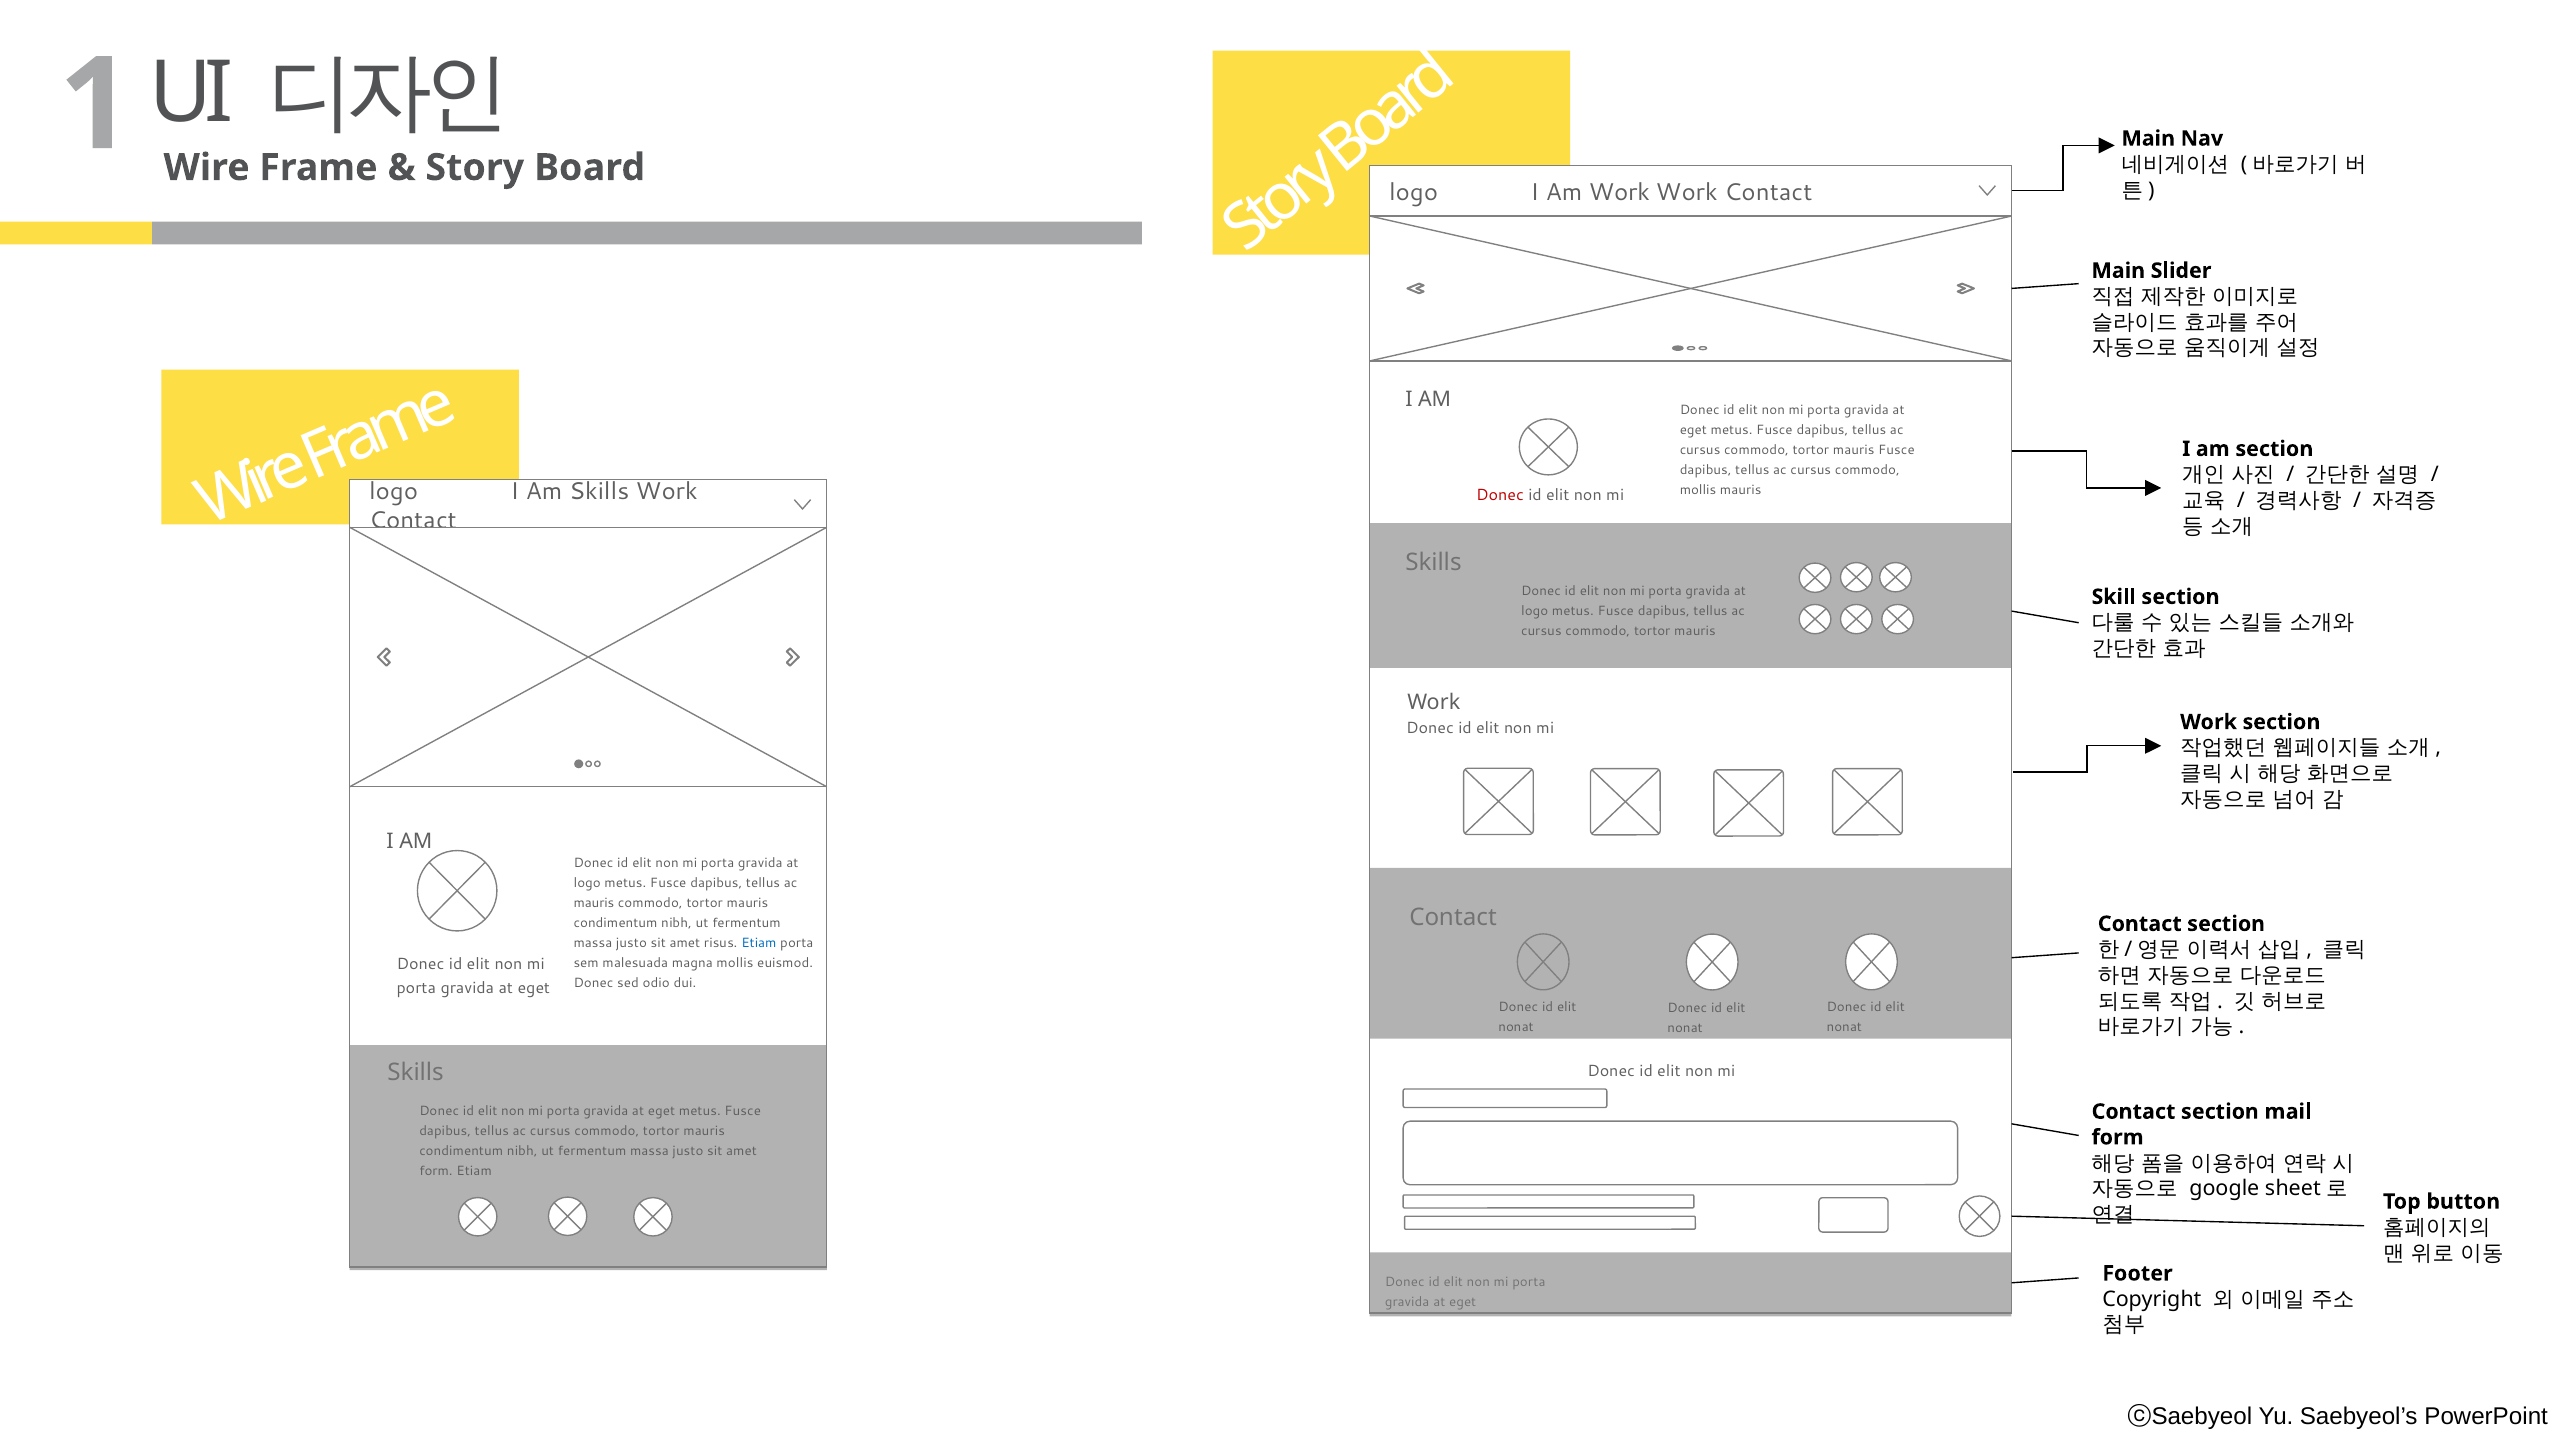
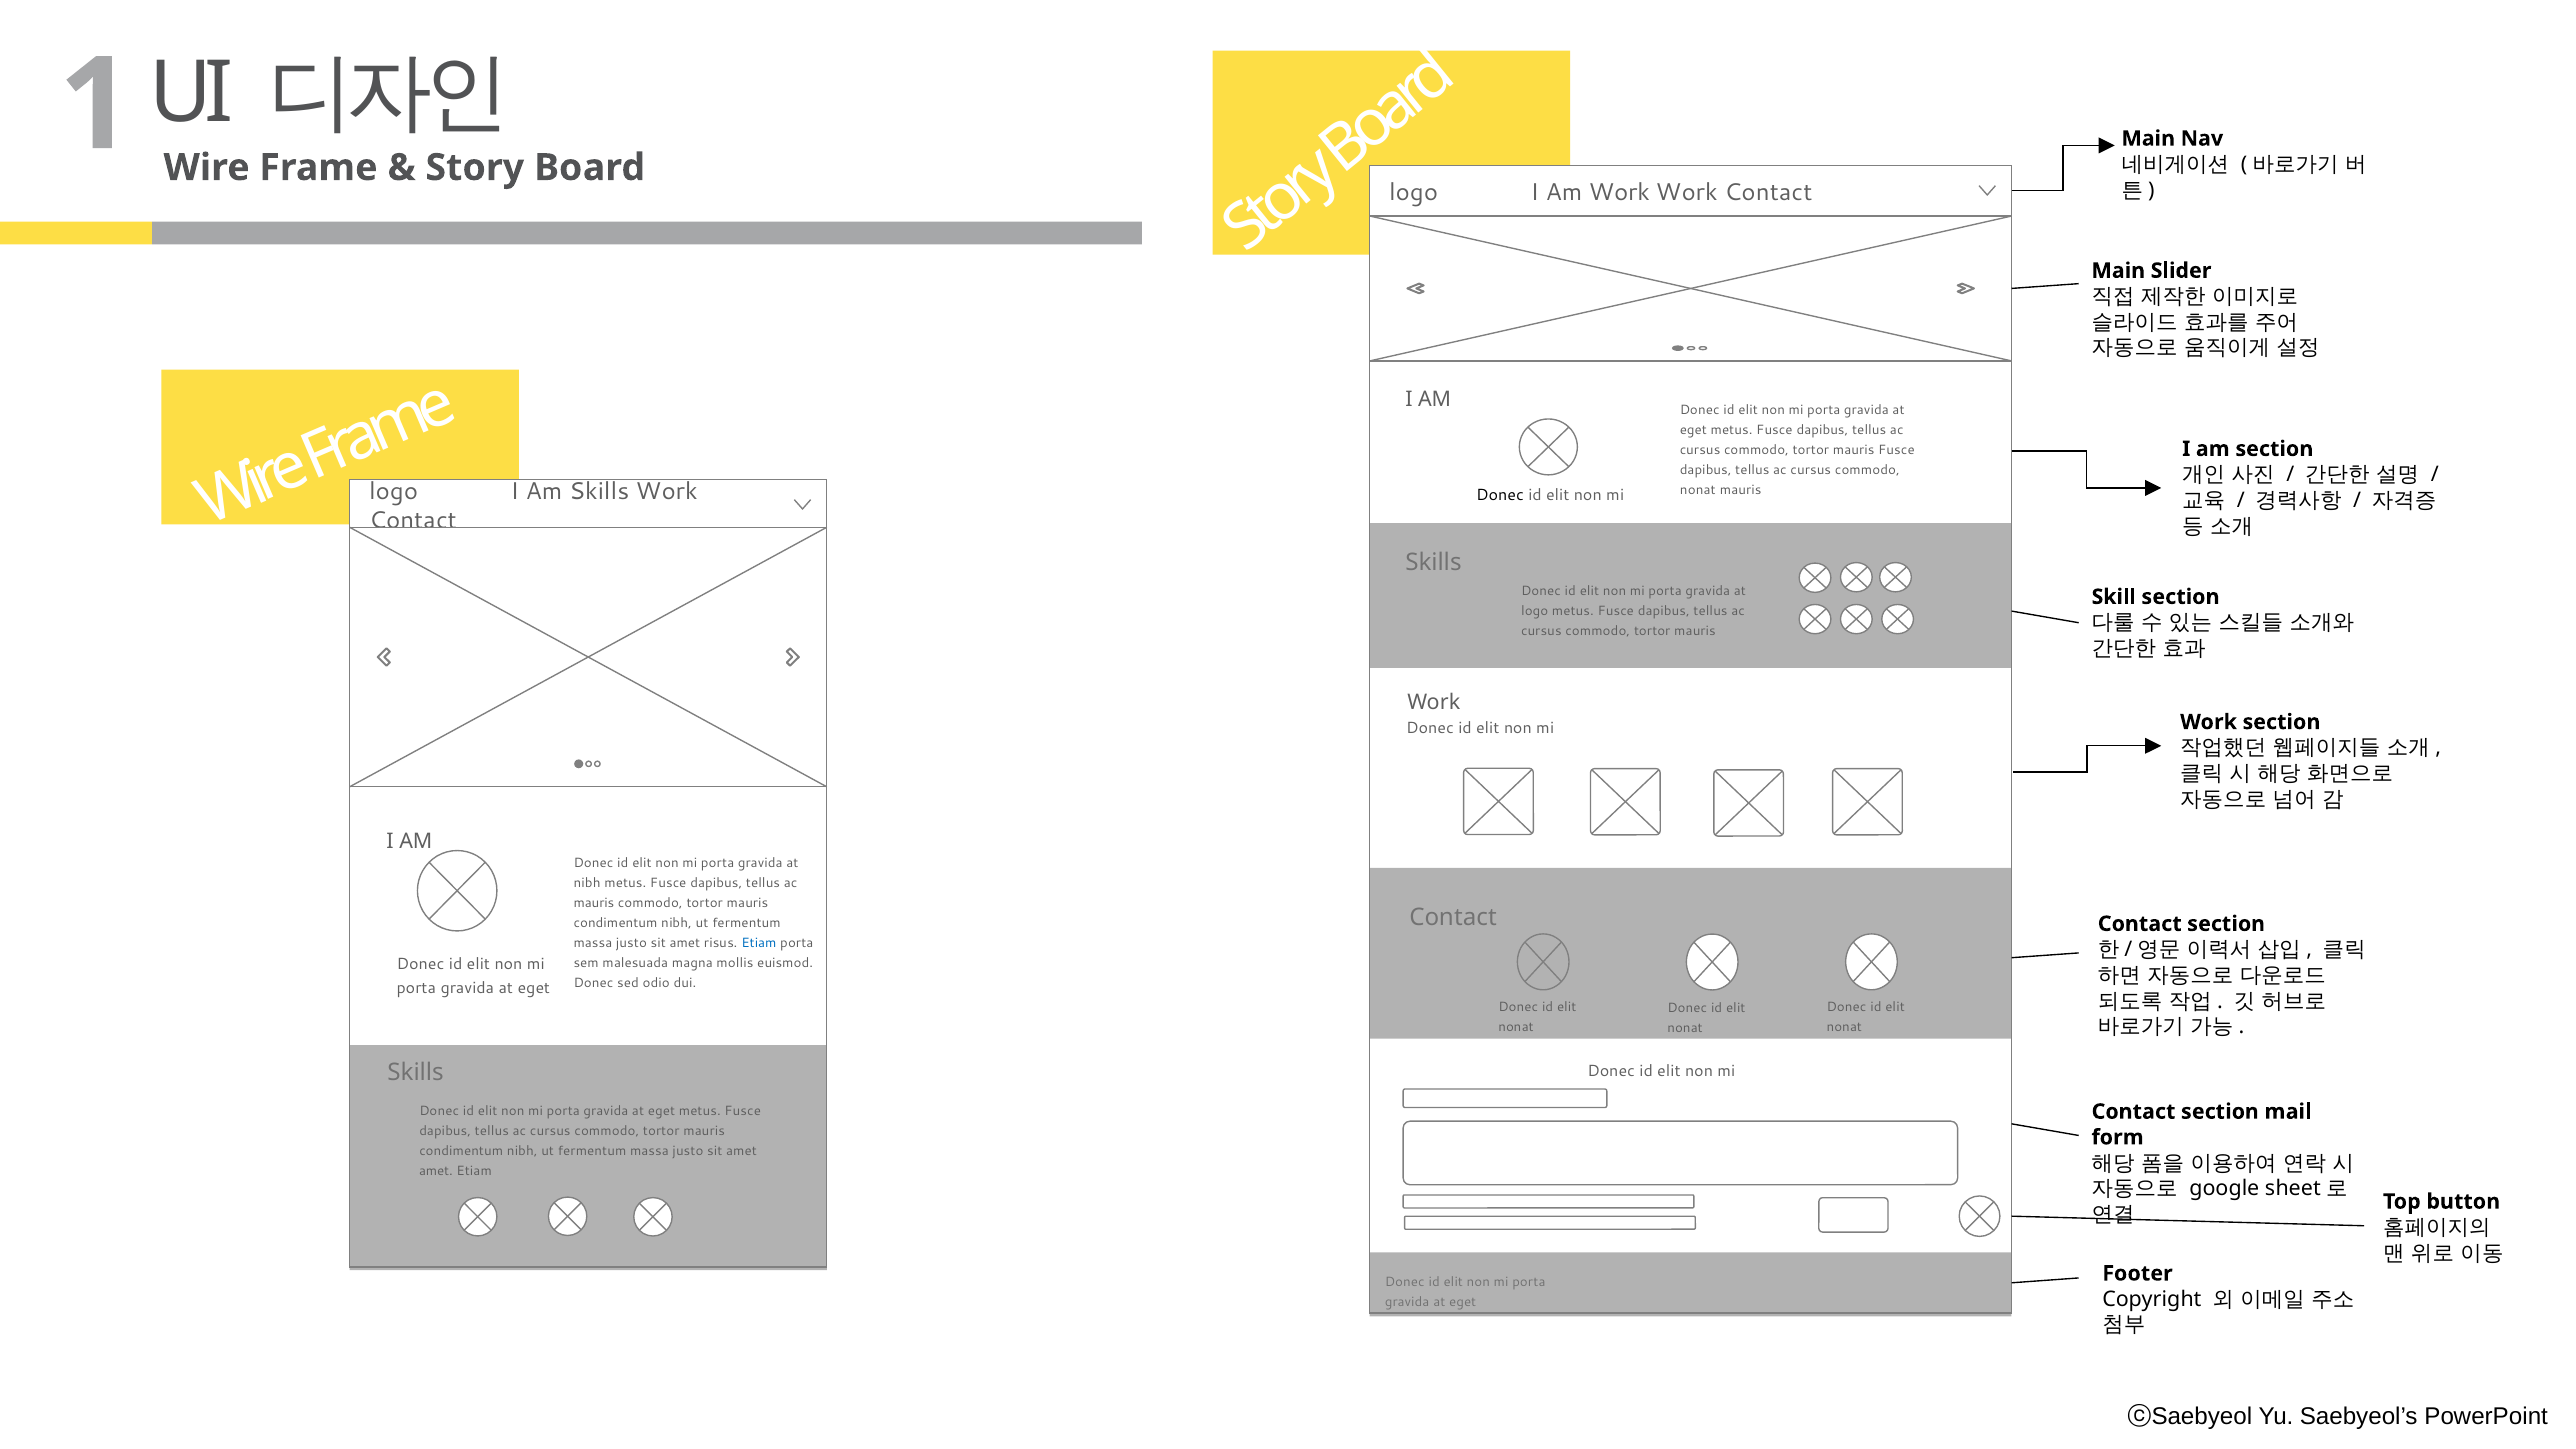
mollis at (1698, 490): mollis -> nonat
Donec at (1500, 495) colour: red -> black
logo at (587, 883): logo -> nibh
form at (436, 1172): form -> amet
